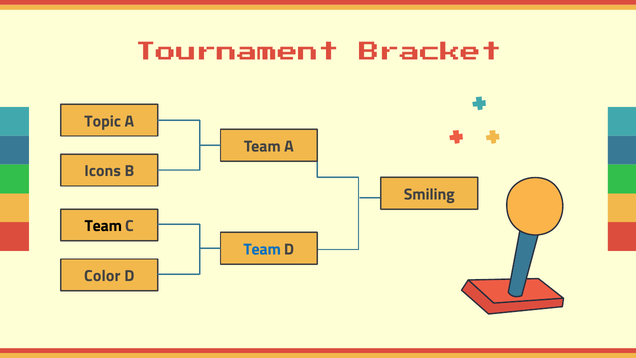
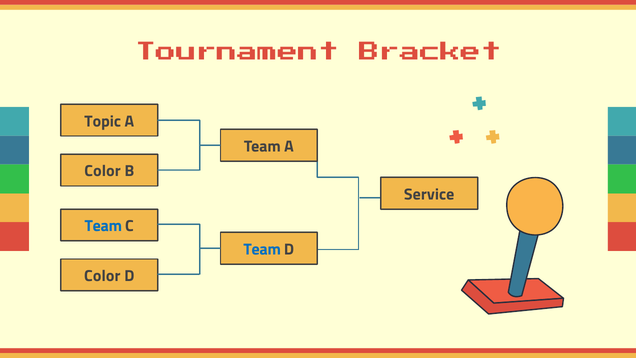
Icons at (103, 171): Icons -> Color
Smiling: Smiling -> Service
Team at (103, 226) colour: black -> blue
